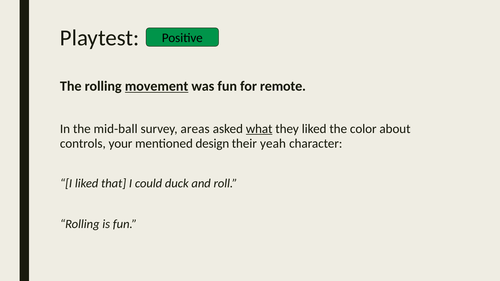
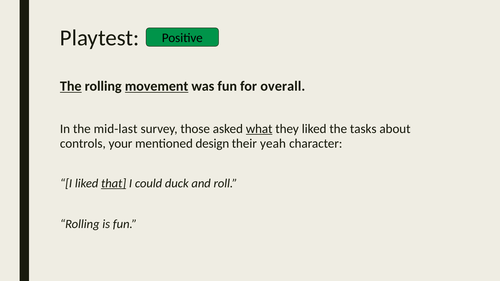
The at (71, 86) underline: none -> present
remote: remote -> overall
mid-ball: mid-ball -> mid-last
areas: areas -> those
color: color -> tasks
that underline: none -> present
